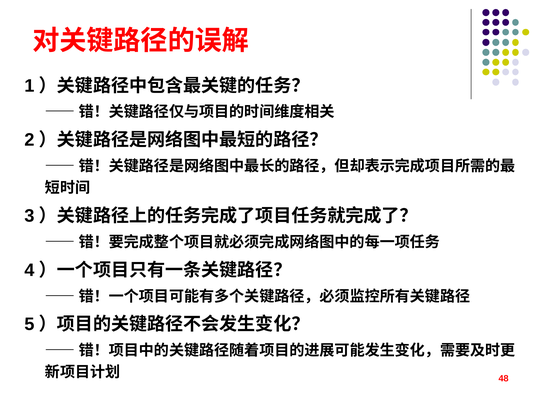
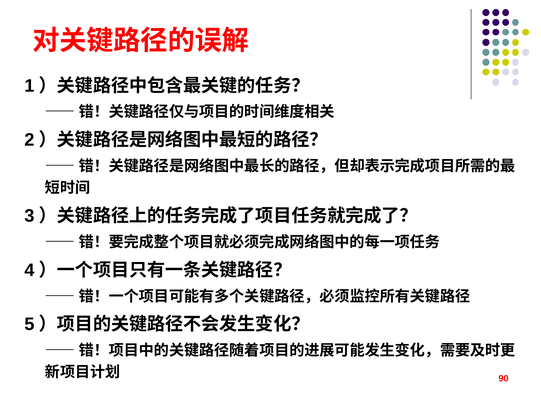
48: 48 -> 90
